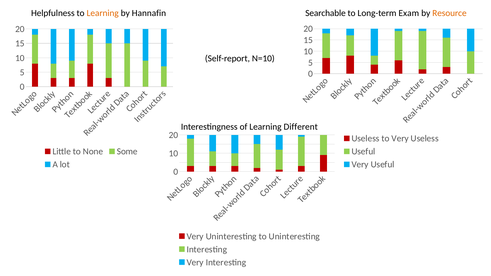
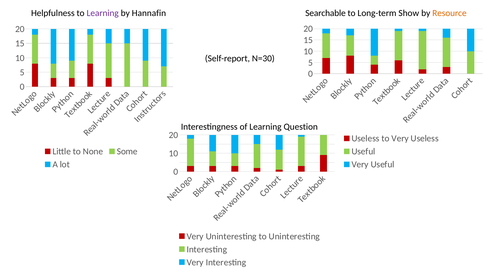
Learning at (103, 13) colour: orange -> purple
Exam: Exam -> Show
N=10: N=10 -> N=30
Different: Different -> Question
